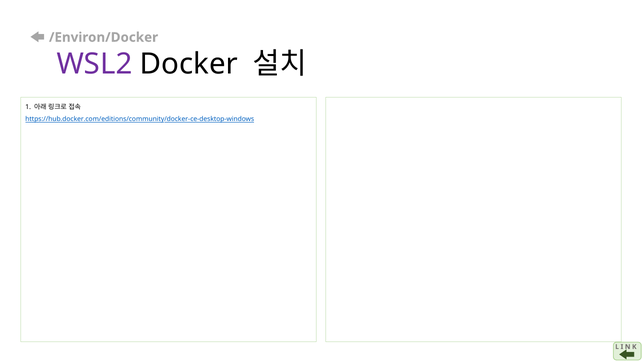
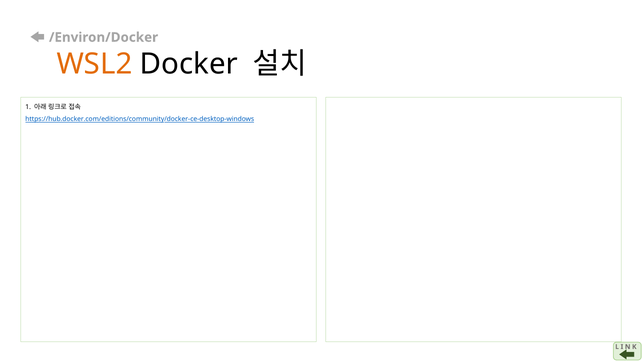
WSL2 colour: purple -> orange
